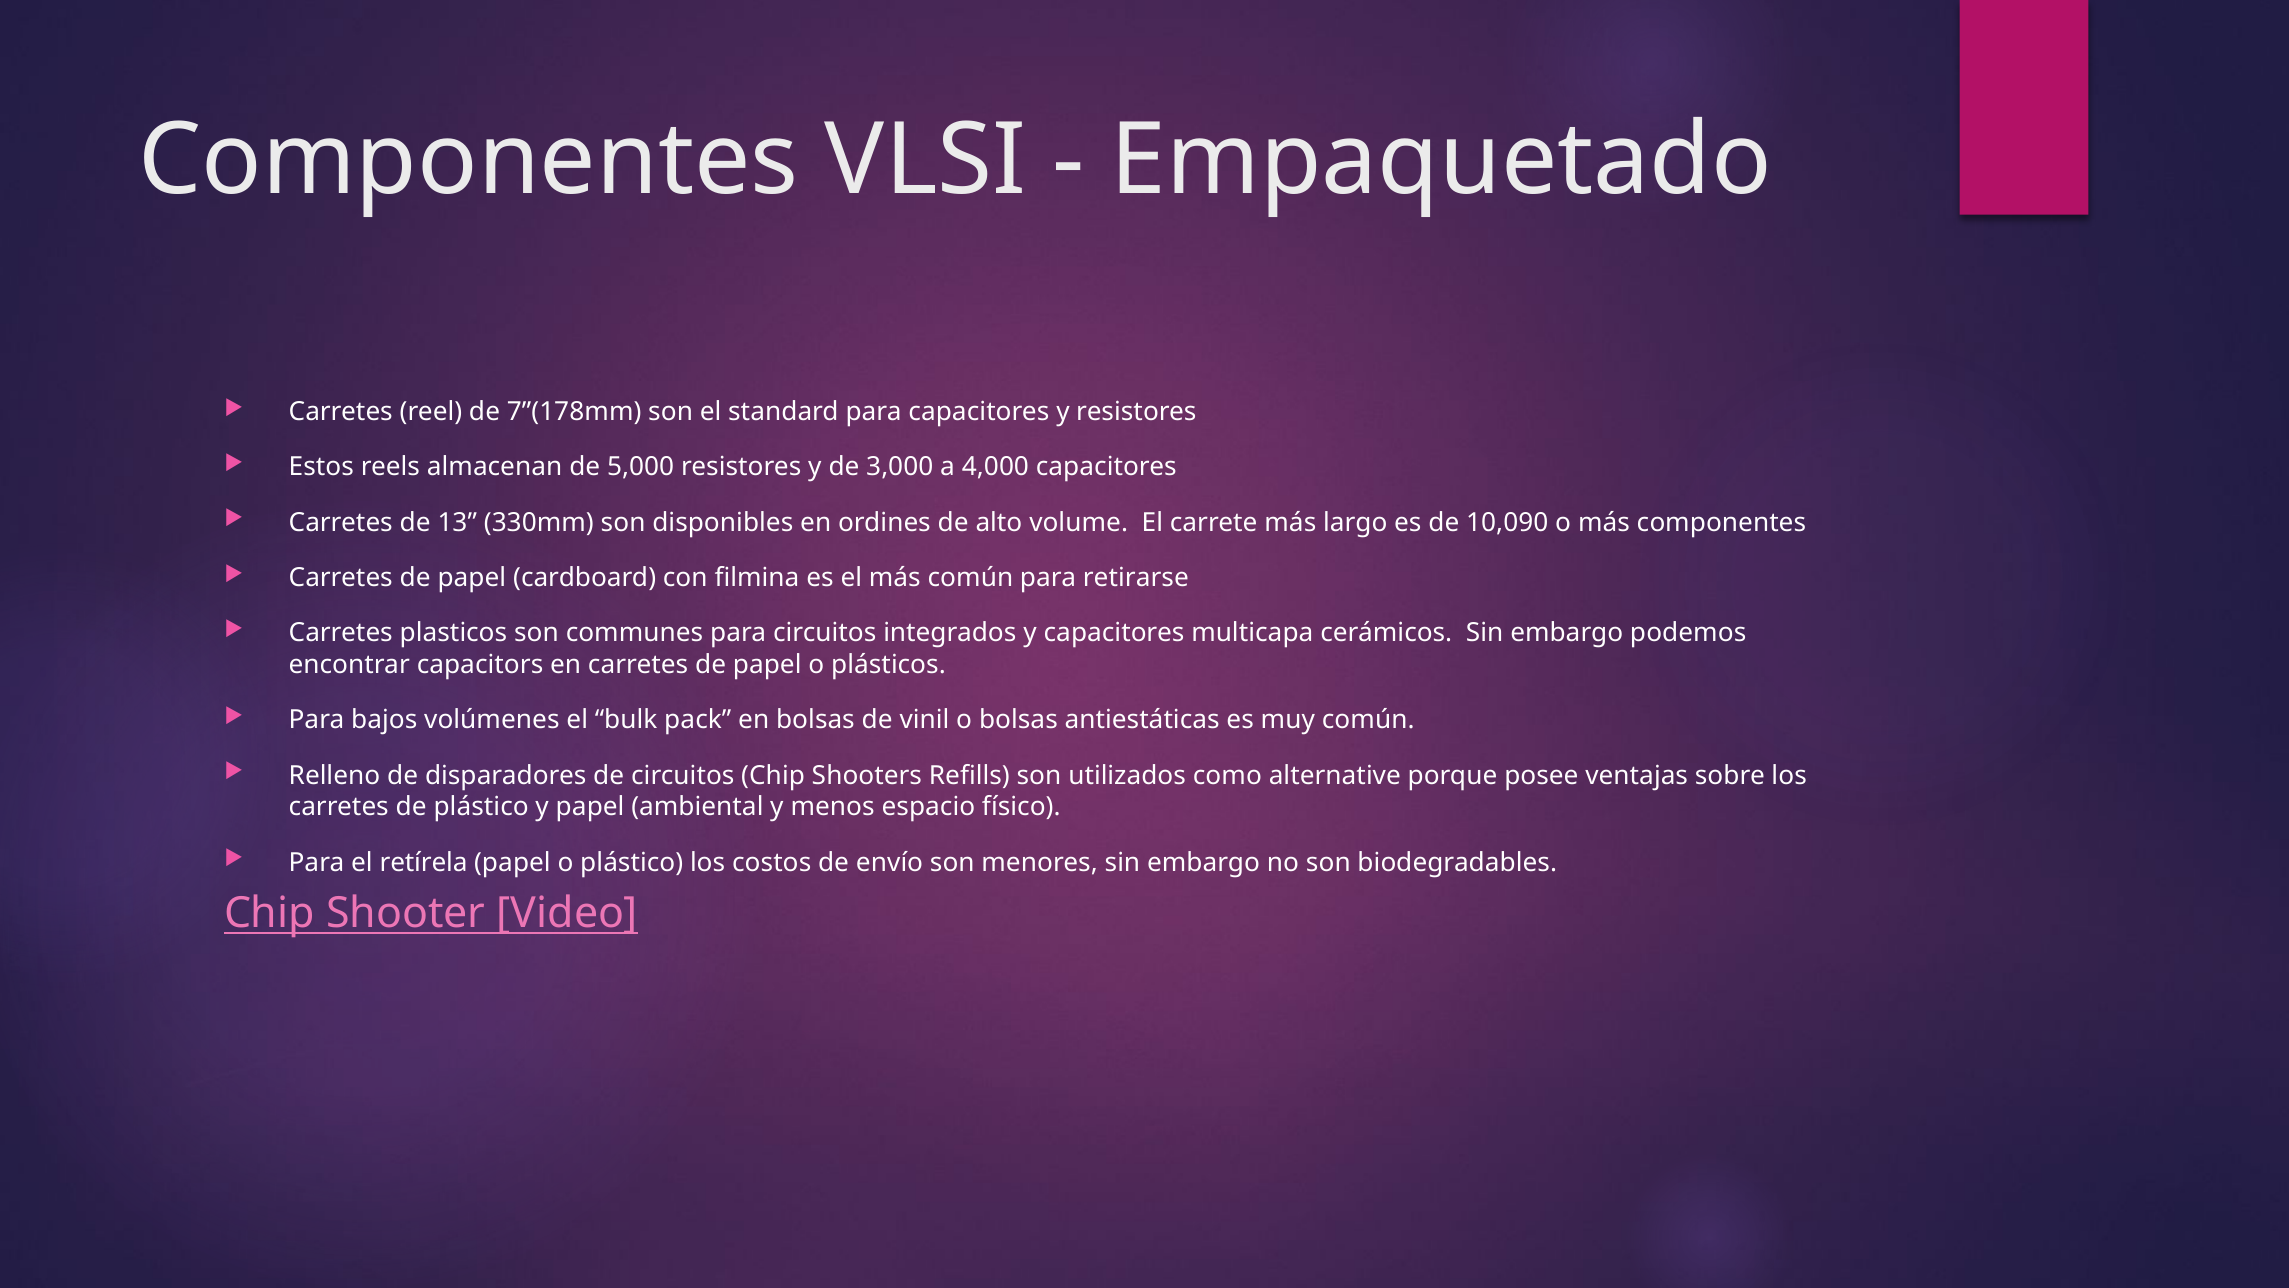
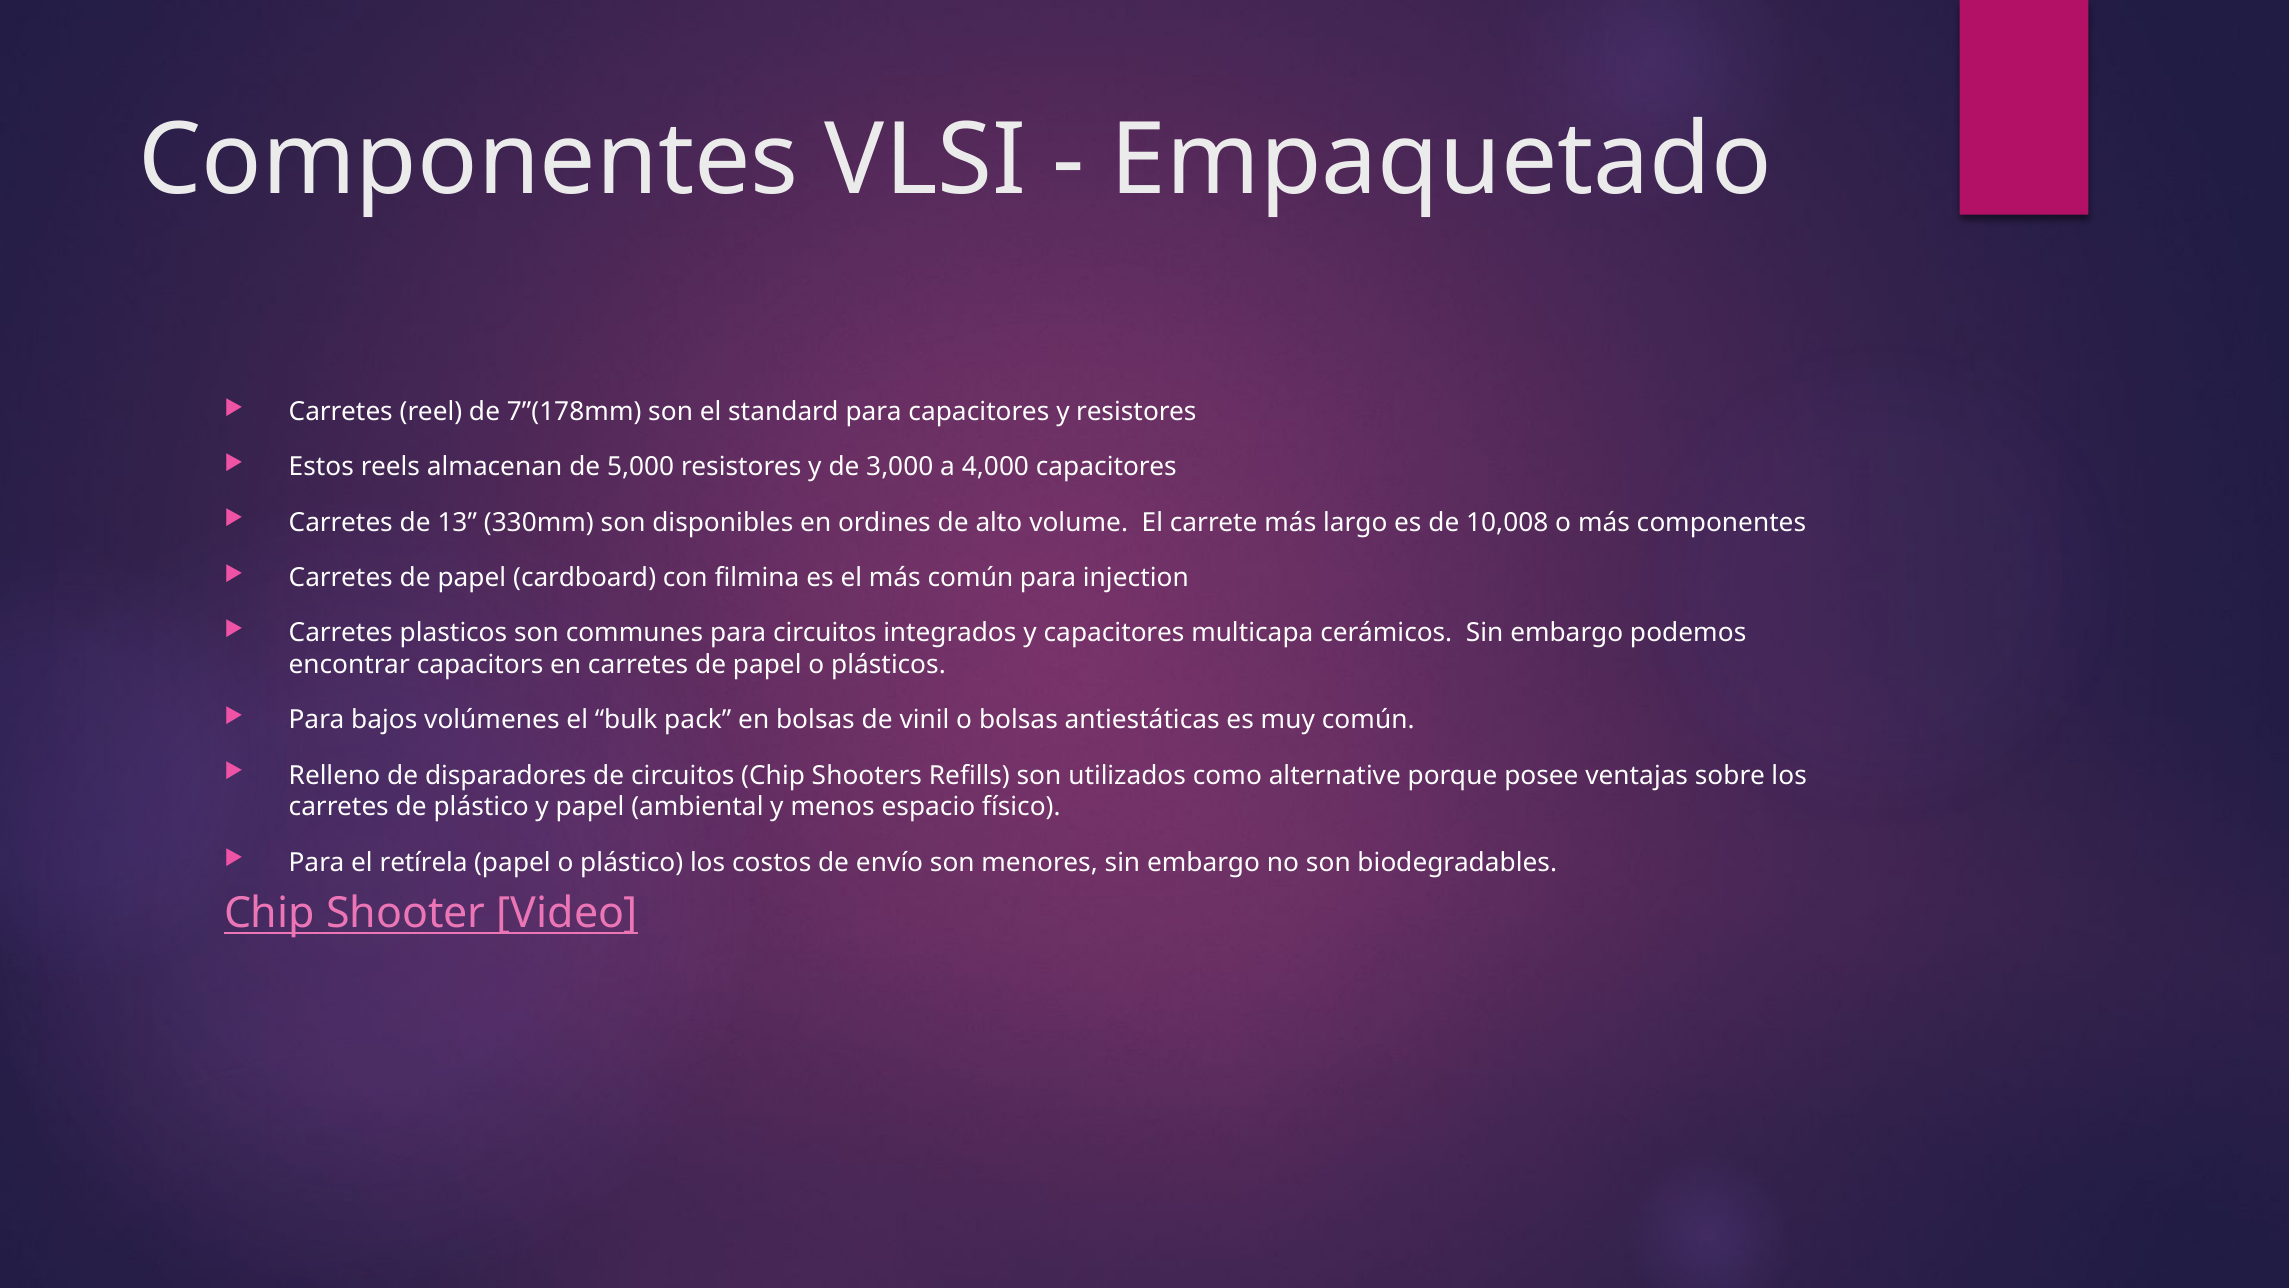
10,090: 10,090 -> 10,008
retirarse: retirarse -> injection
